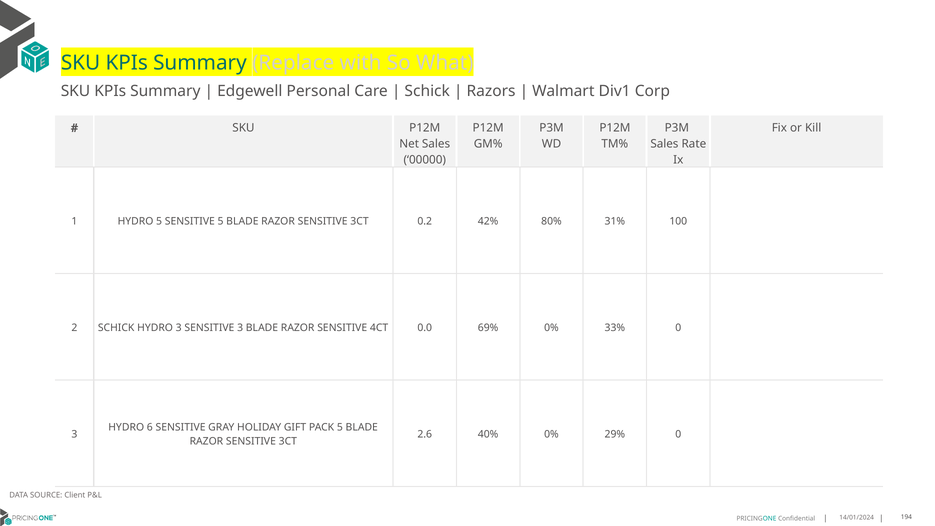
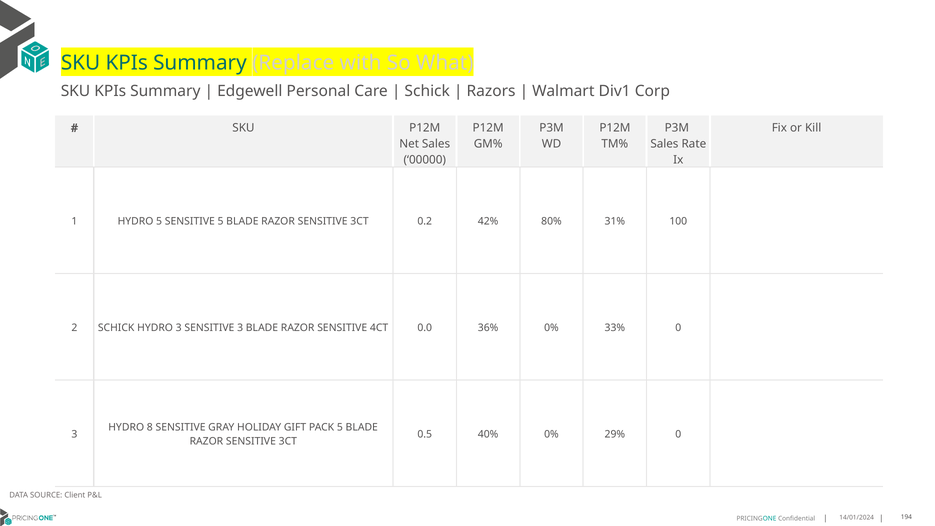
69%: 69% -> 36%
6: 6 -> 8
2.6: 2.6 -> 0.5
